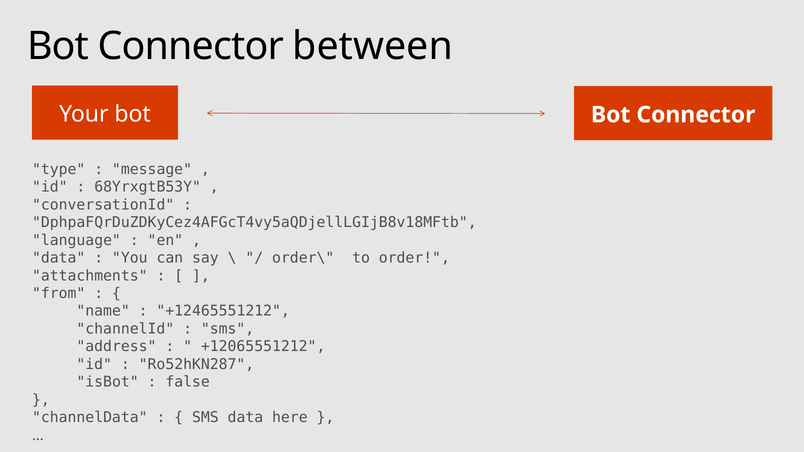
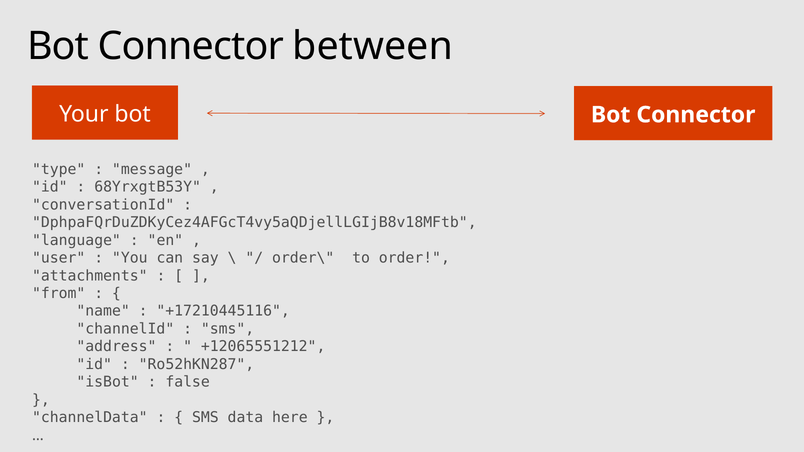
data at (59, 258): data -> user
+12465551212: +12465551212 -> +17210445116
